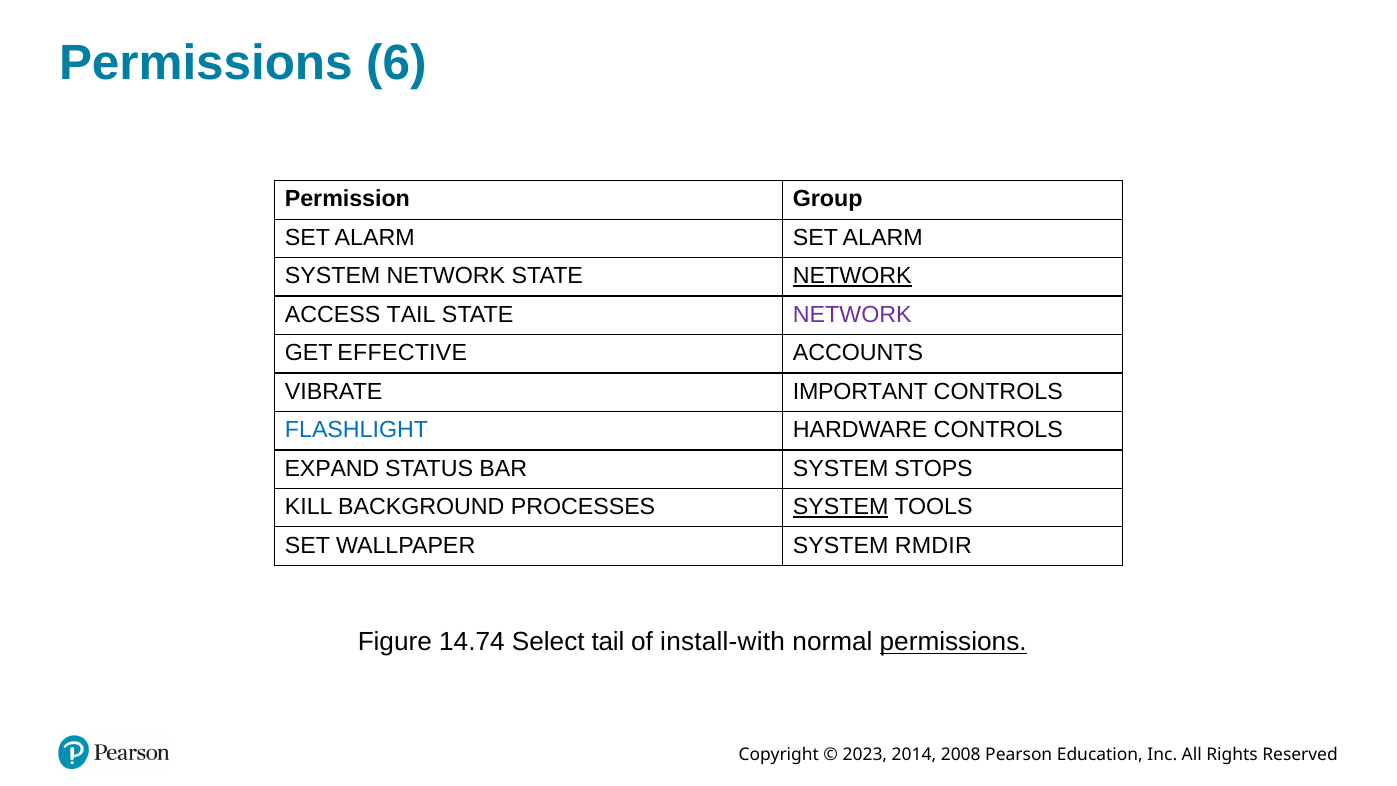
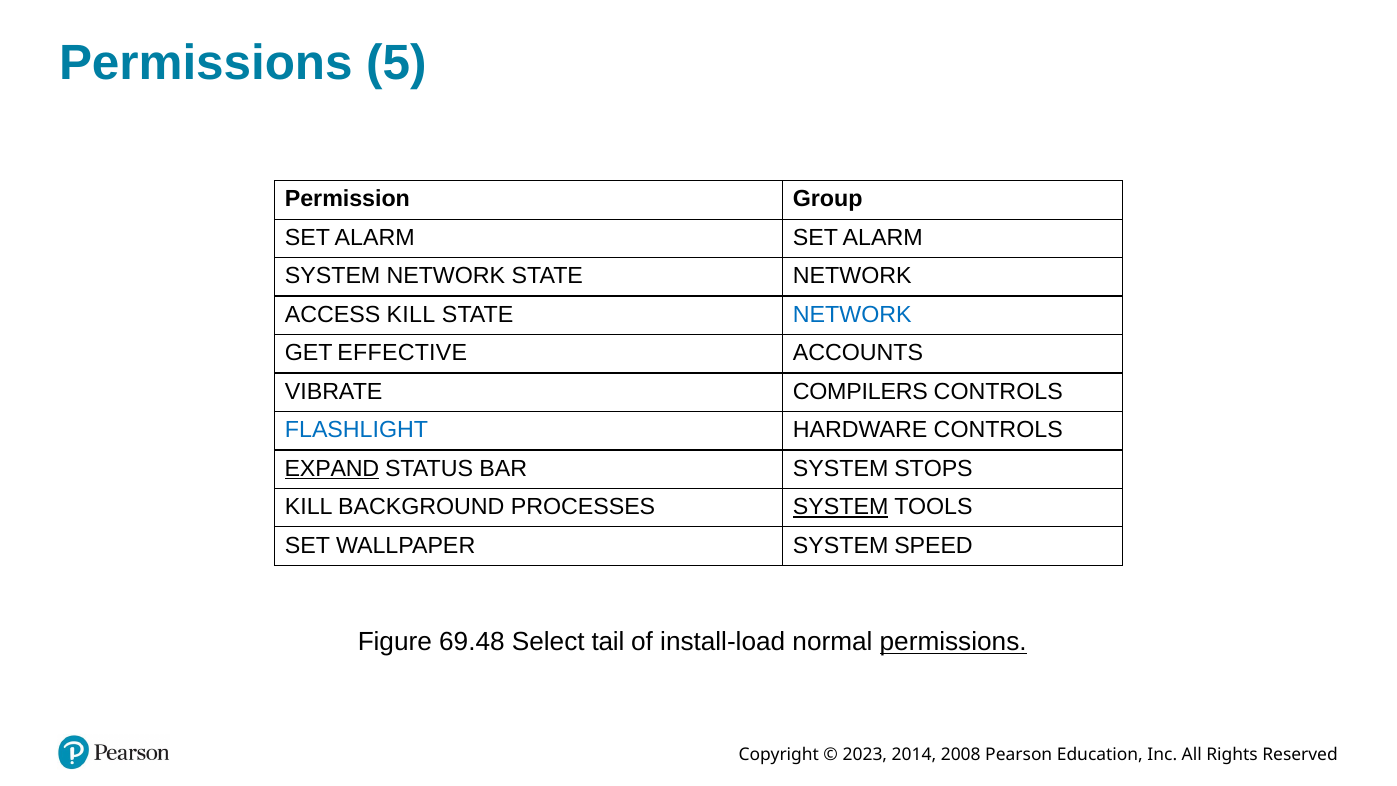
6: 6 -> 5
NETWORK at (852, 276) underline: present -> none
ACCESS TAIL: TAIL -> KILL
NETWORK at (852, 315) colour: purple -> blue
IMPORTANT: IMPORTANT -> COMPILERS
EXPAND underline: none -> present
RMDIR: RMDIR -> SPEED
14.74: 14.74 -> 69.48
install-with: install-with -> install-load
